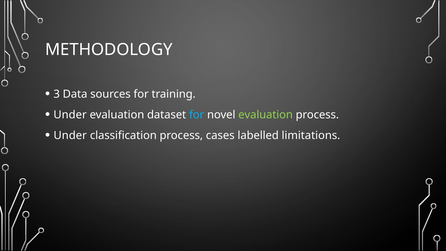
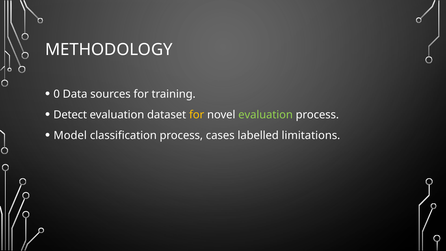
3: 3 -> 0
Under at (70, 115): Under -> Detect
for at (197, 115) colour: light blue -> yellow
Under at (70, 136): Under -> Model
